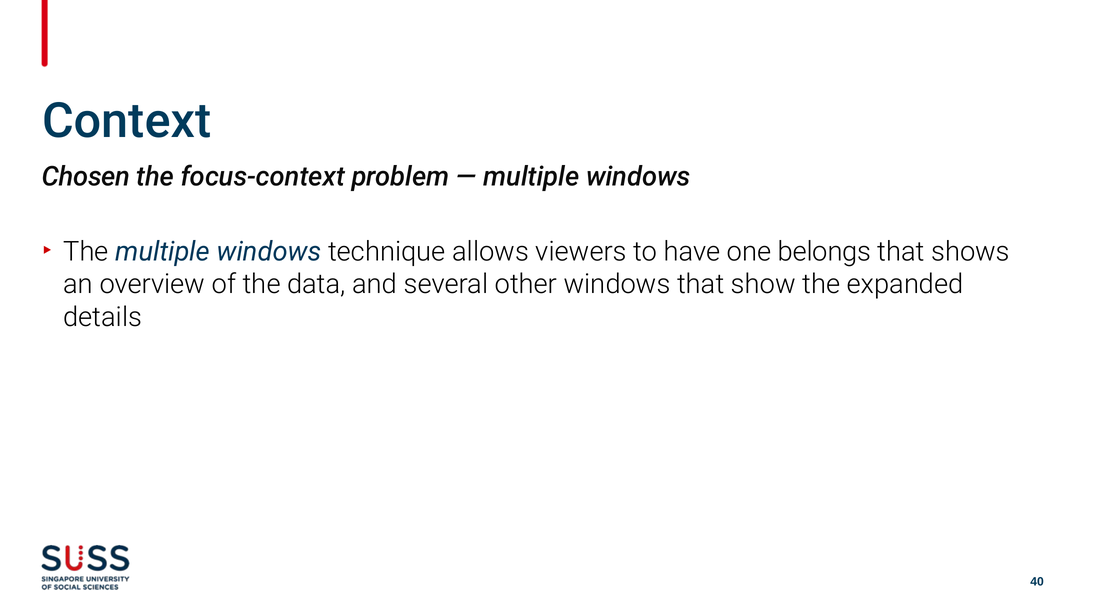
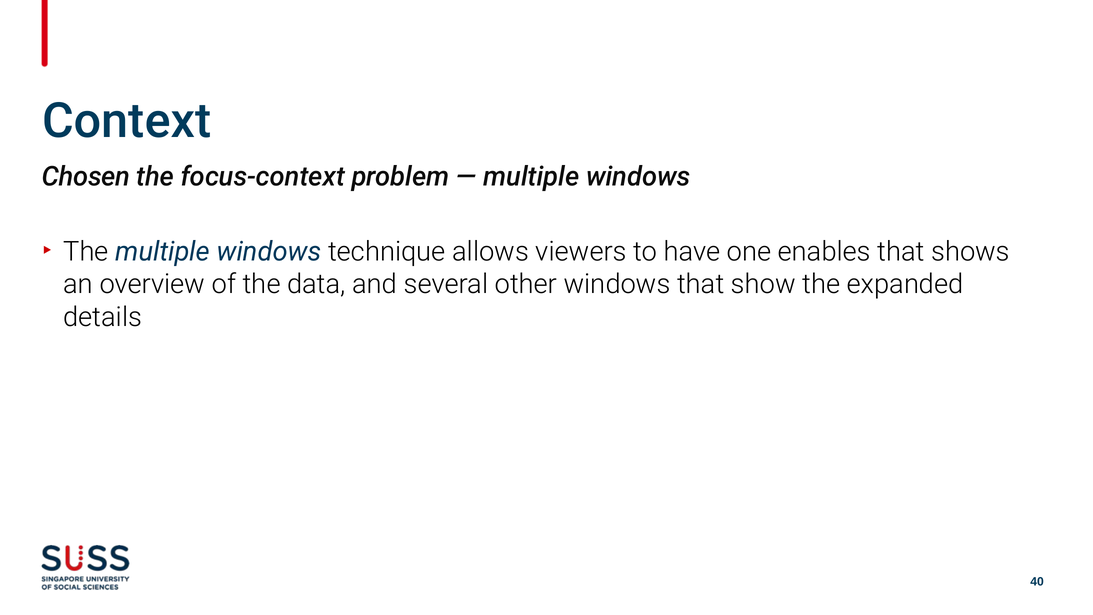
belongs: belongs -> enables
